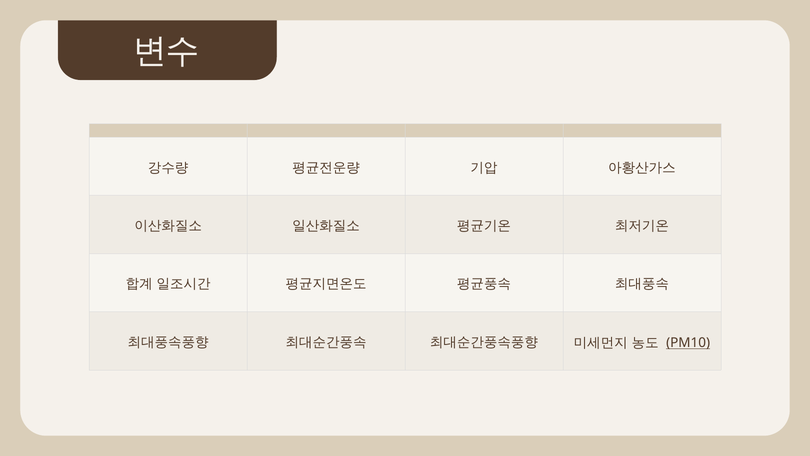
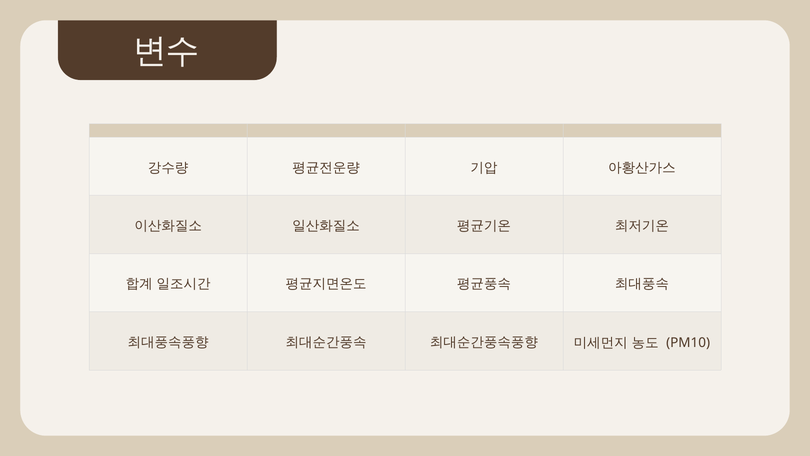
PM10 underline: present -> none
